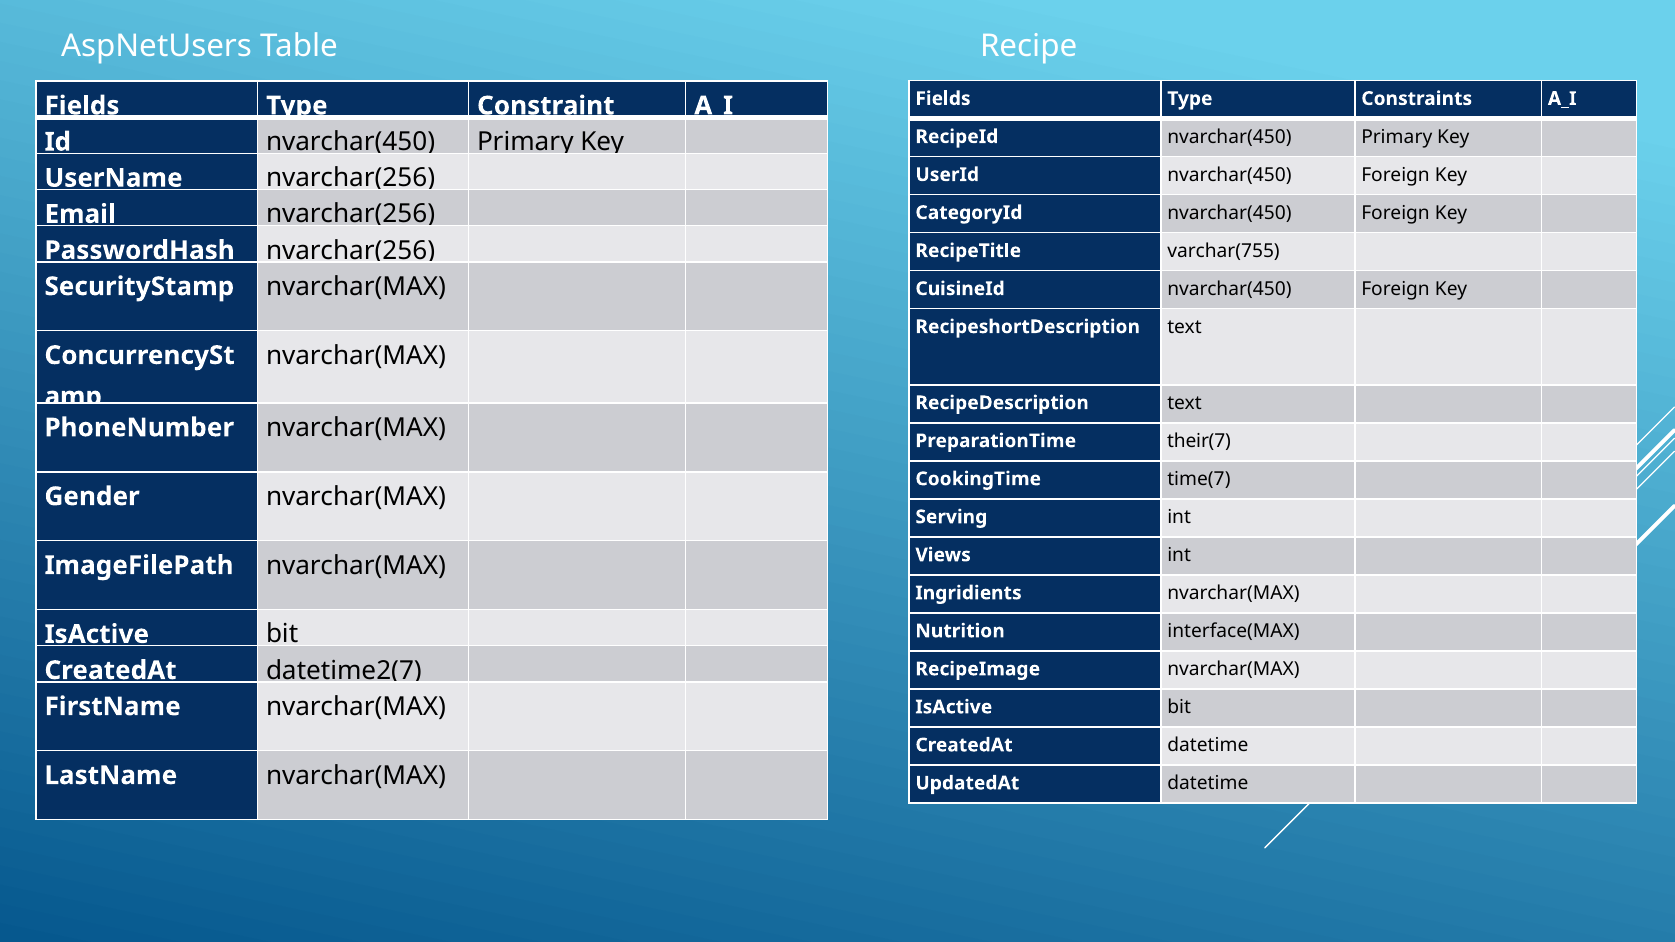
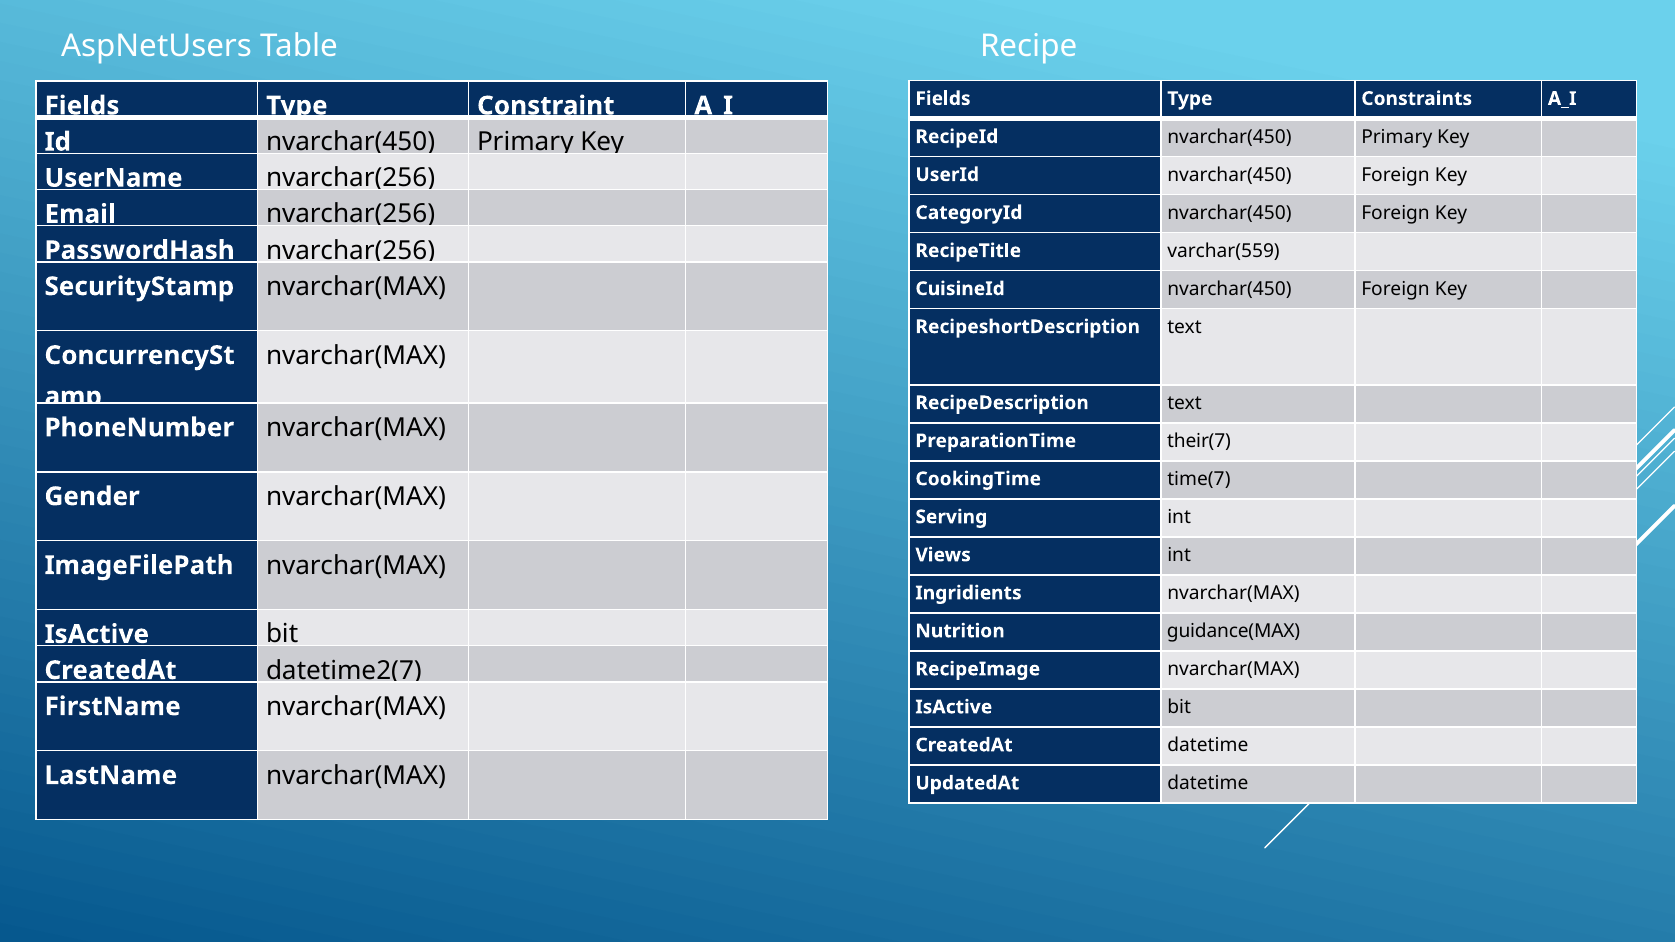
varchar(755: varchar(755 -> varchar(559
interface(MAX: interface(MAX -> guidance(MAX
